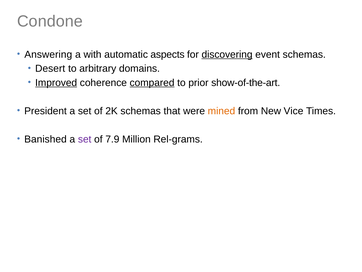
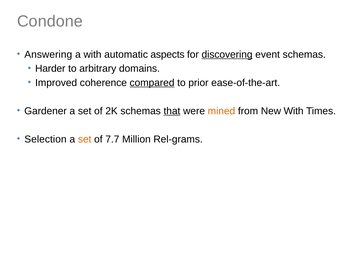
Desert: Desert -> Harder
Improved underline: present -> none
show-of-the-art: show-of-the-art -> ease-of-the-art
President: President -> Gardener
that underline: none -> present
New Vice: Vice -> With
Banished: Banished -> Selection
set at (85, 139) colour: purple -> orange
7.9: 7.9 -> 7.7
